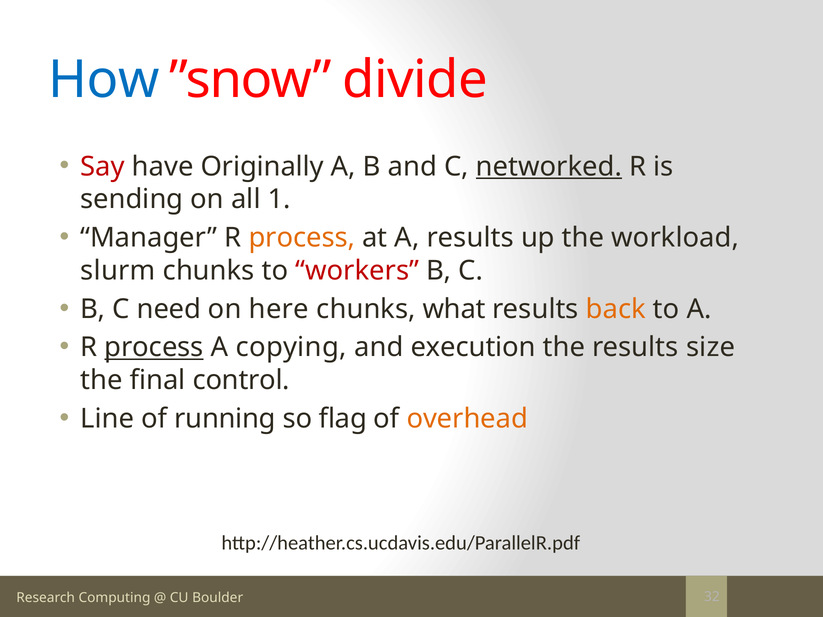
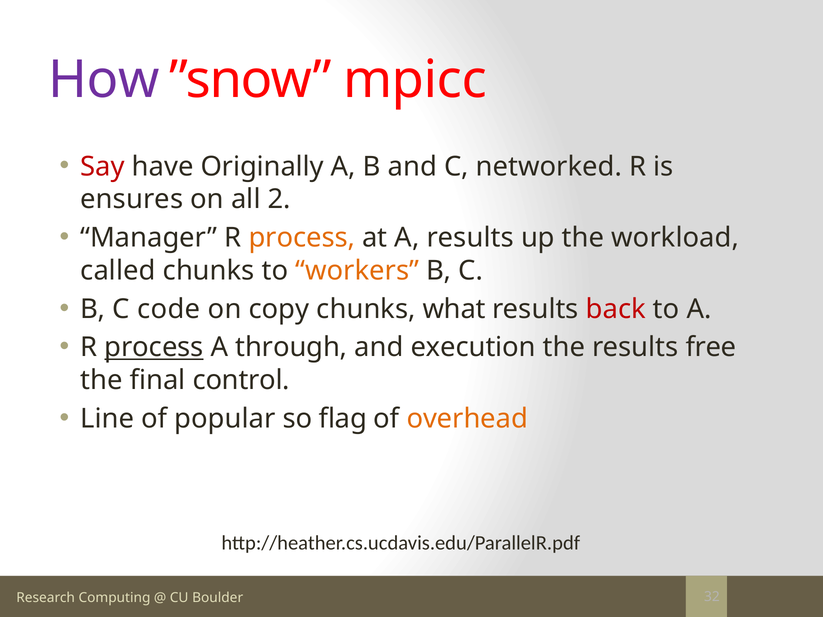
How colour: blue -> purple
divide: divide -> mpicc
networked underline: present -> none
sending: sending -> ensures
1: 1 -> 2
slurm: slurm -> called
workers colour: red -> orange
need: need -> code
here: here -> copy
back colour: orange -> red
copying: copying -> through
size: size -> free
running: running -> popular
